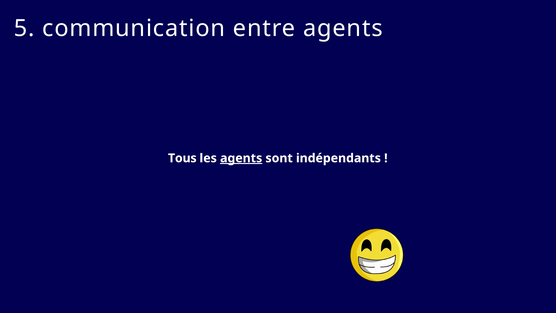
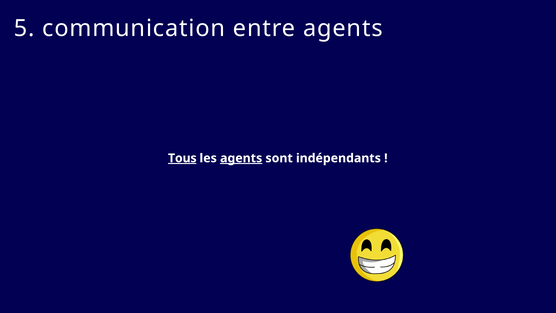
Tous underline: none -> present
